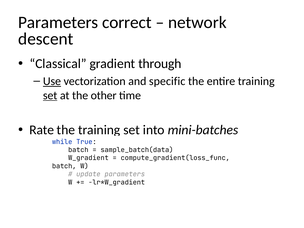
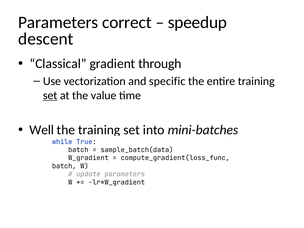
network: network -> speedup
Use underline: present -> none
other: other -> value
Rate: Rate -> Well
